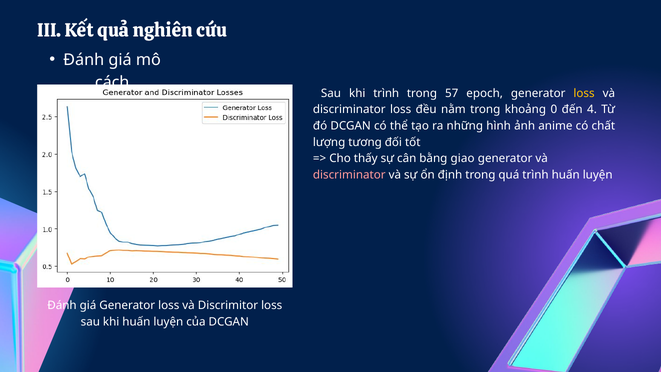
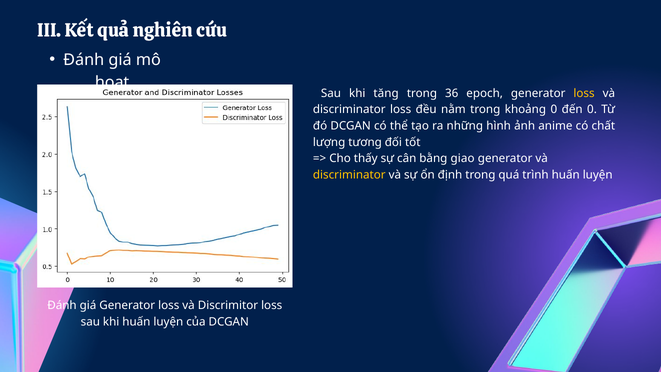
cách: cách -> hoạt
khi trình: trình -> tăng
57: 57 -> 36
đến 4: 4 -> 0
discriminator at (349, 175) colour: pink -> yellow
